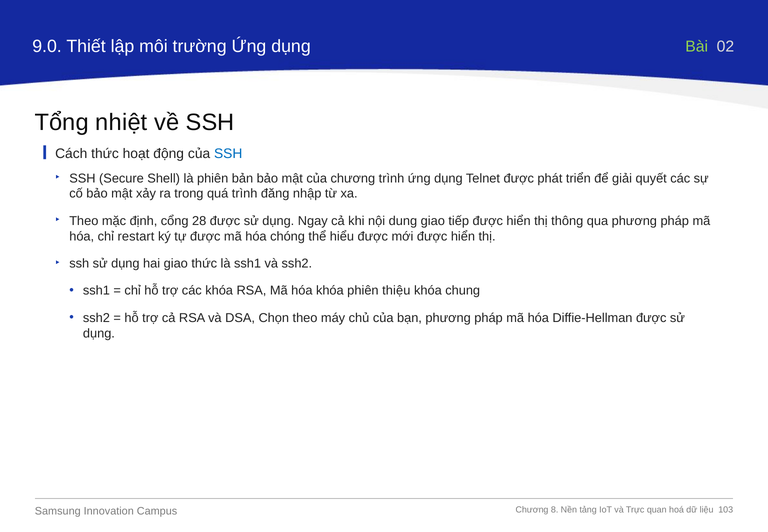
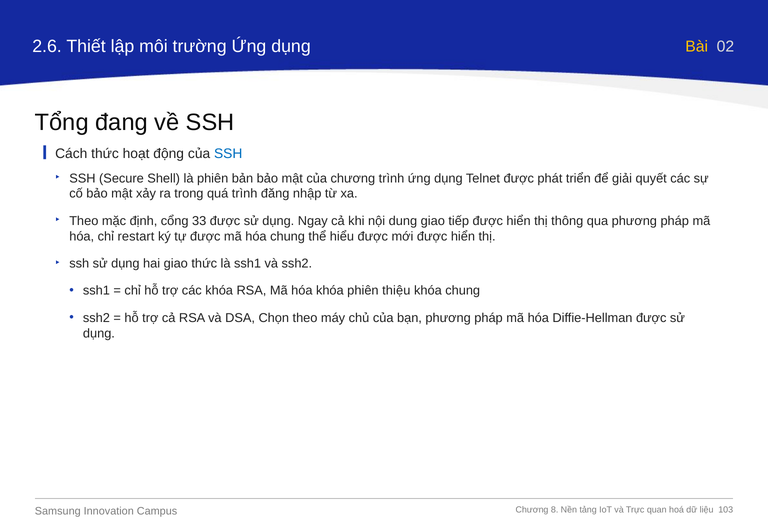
9.0: 9.0 -> 2.6
Bài colour: light green -> yellow
nhiệt: nhiệt -> đang
28: 28 -> 33
hóa chóng: chóng -> chung
